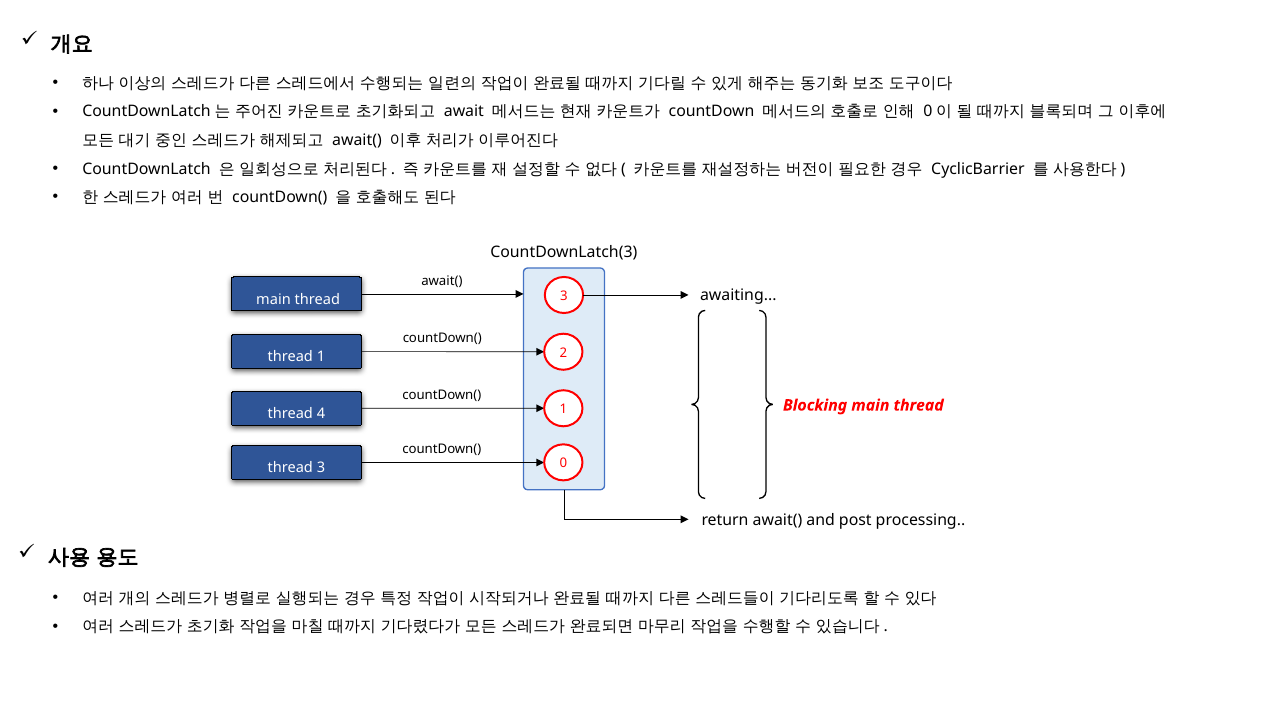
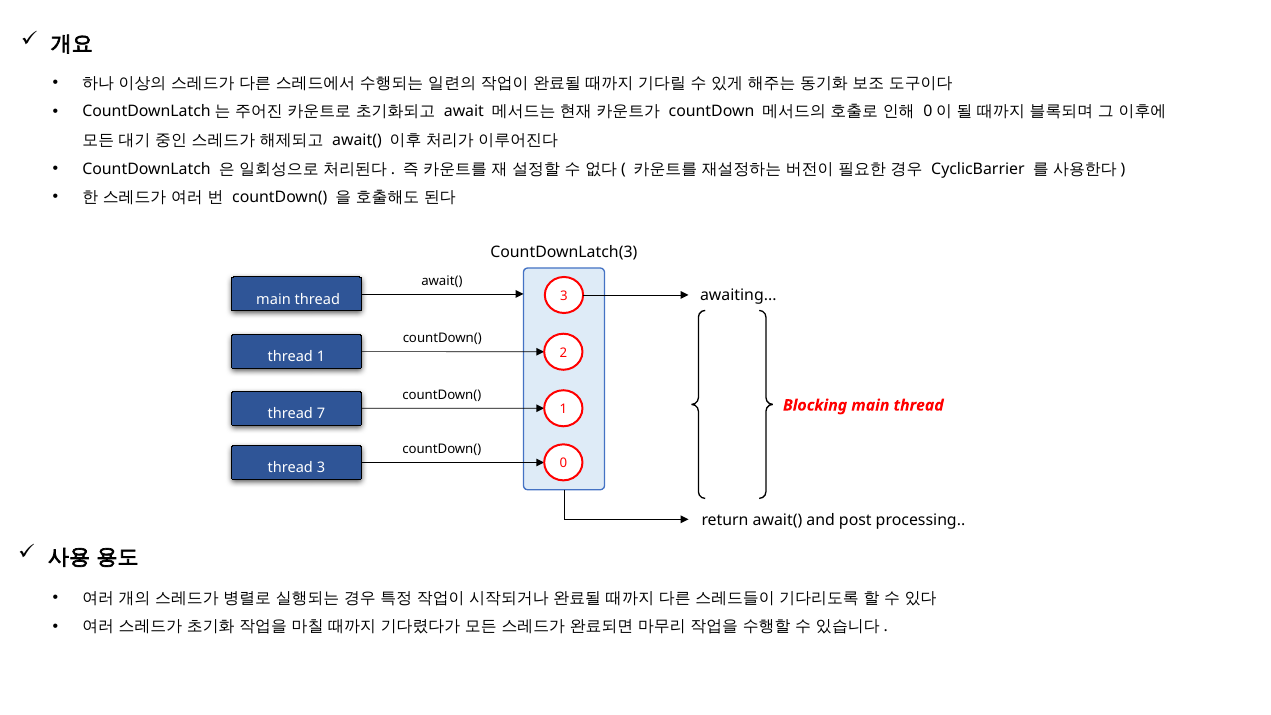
4: 4 -> 7
